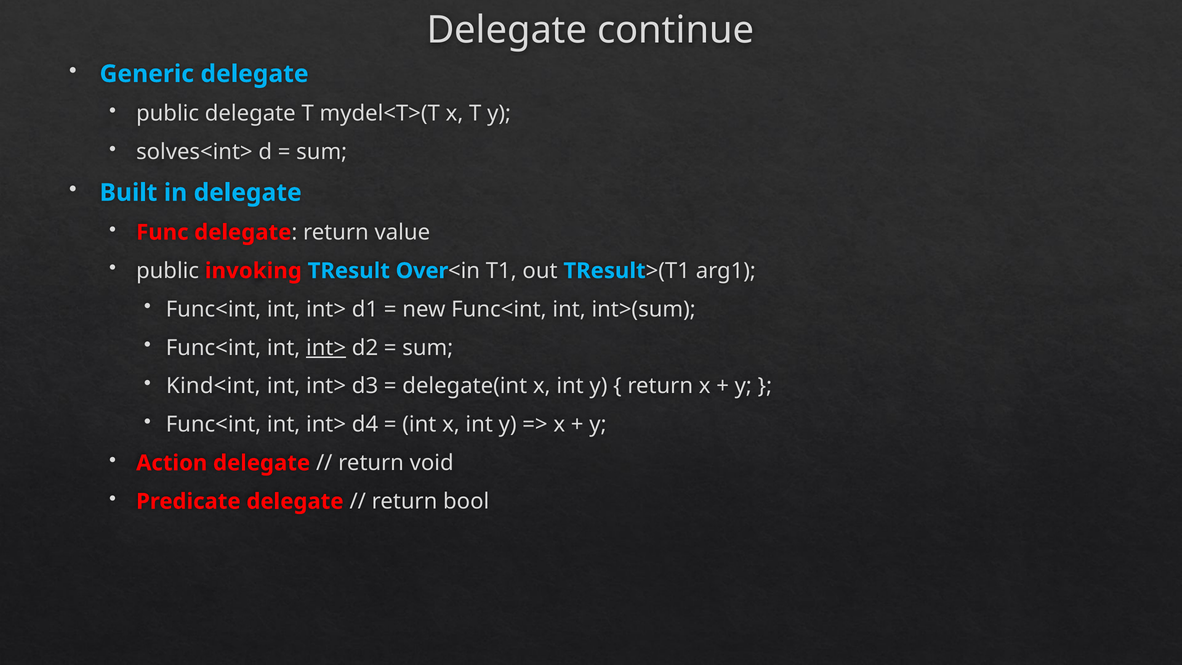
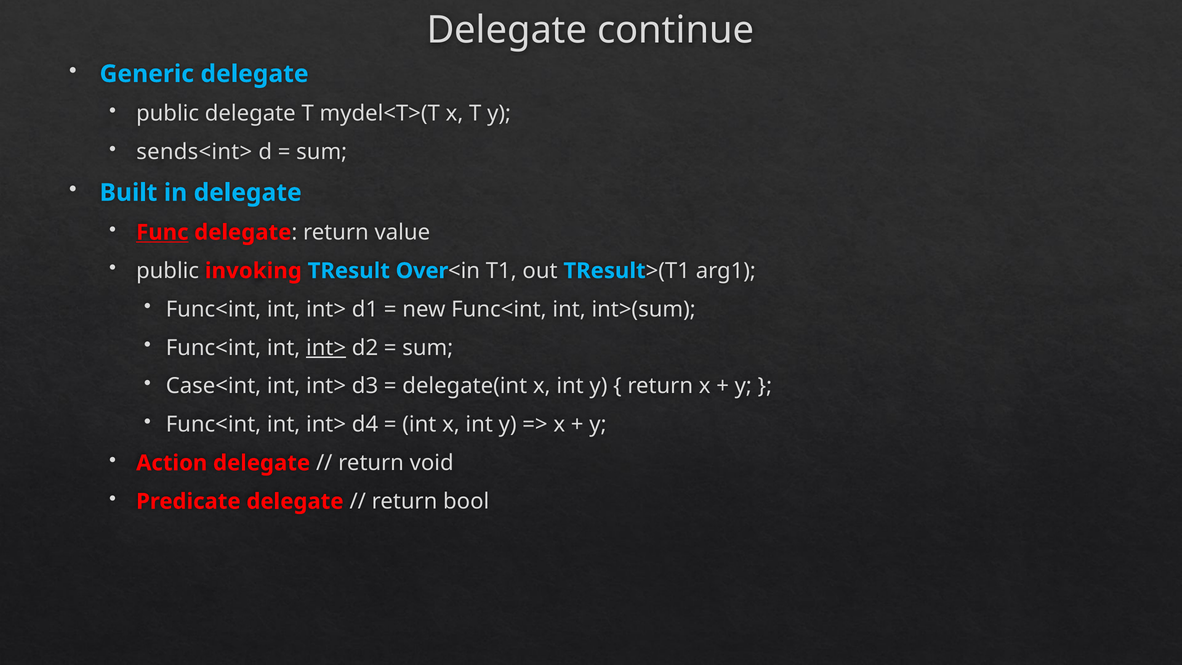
solves<int>: solves<int> -> sends<int>
Func underline: none -> present
Kind<int: Kind<int -> Case<int
